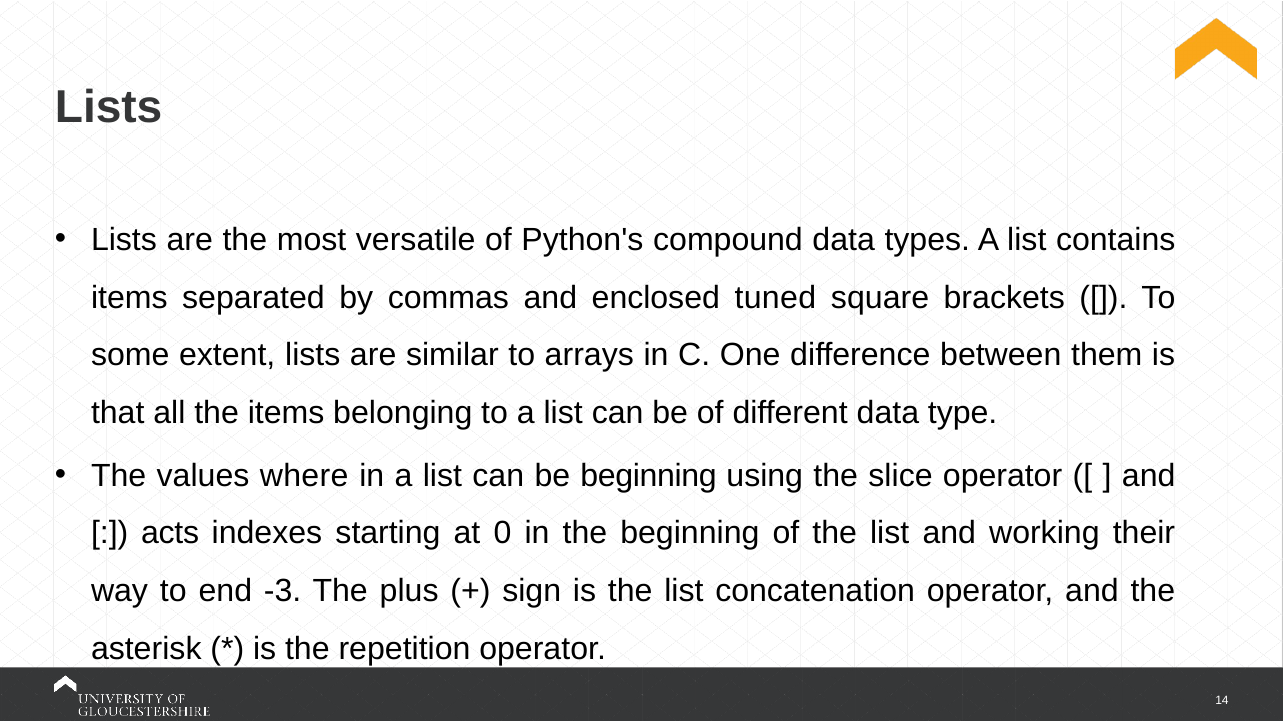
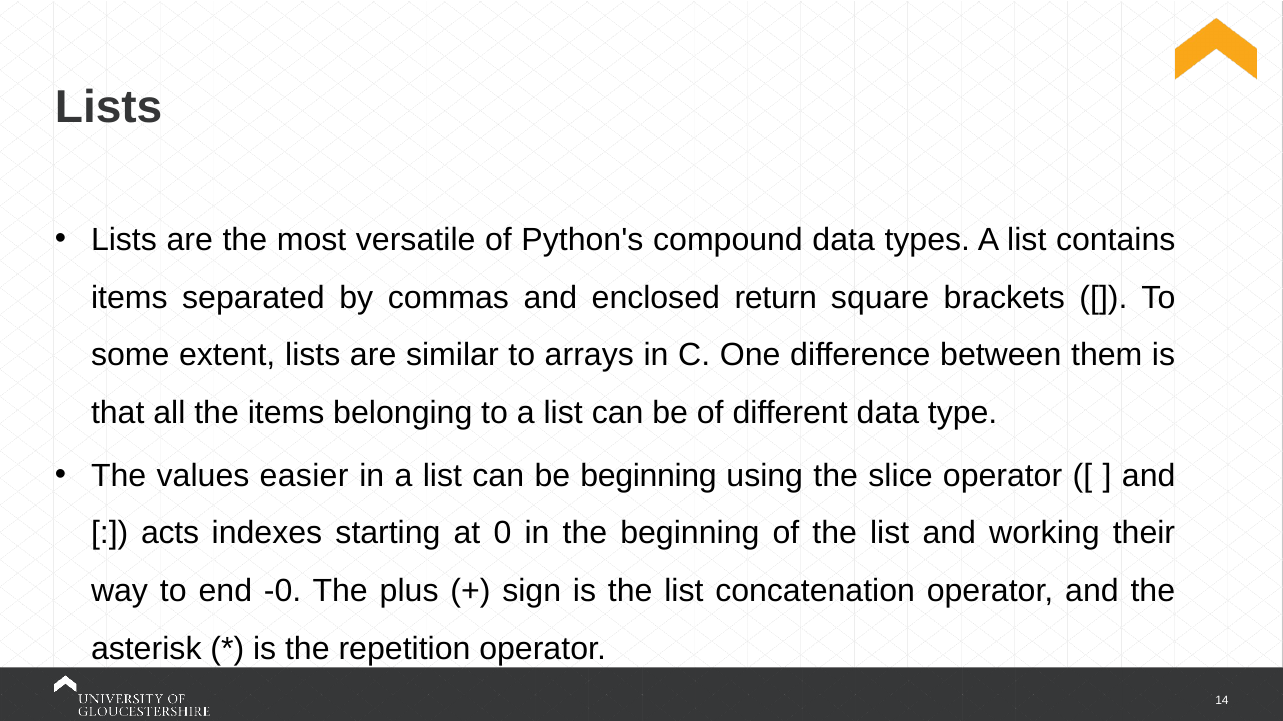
tuned: tuned -> return
where: where -> easier
-3: -3 -> -0
